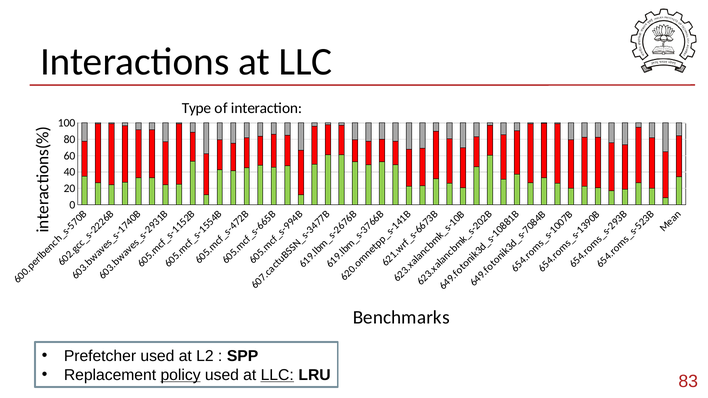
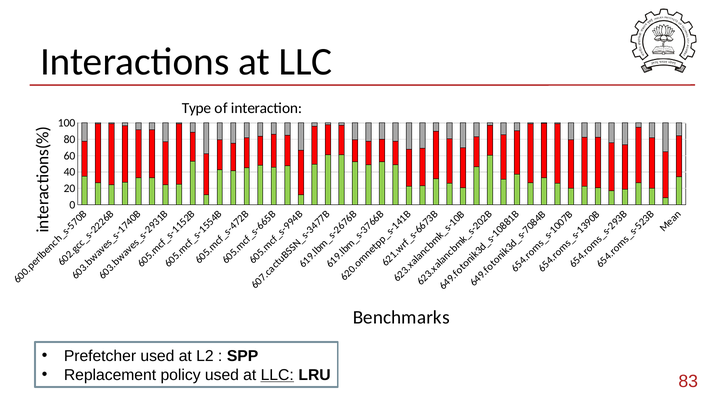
policy underline: present -> none
